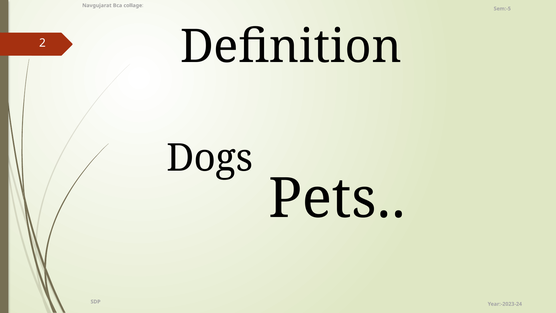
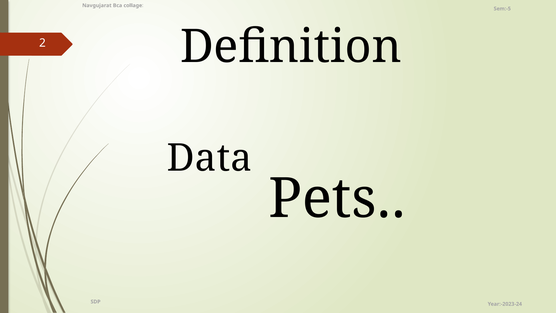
Dogs: Dogs -> Data
